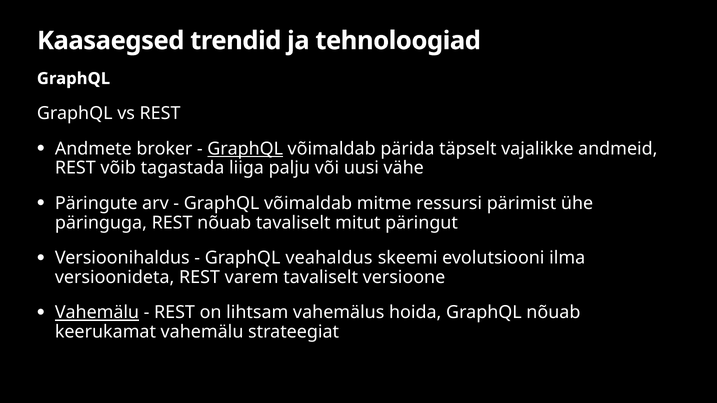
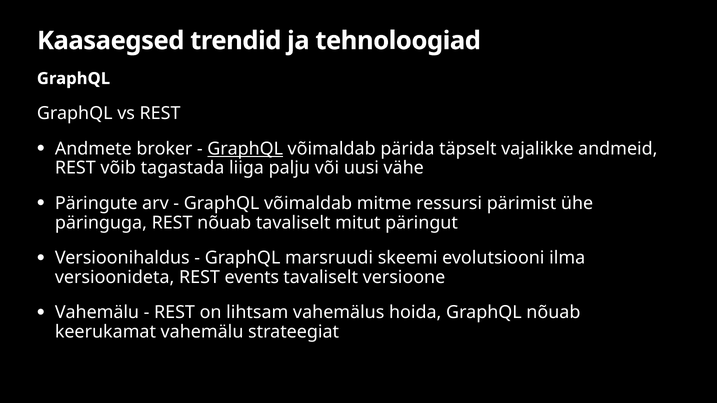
veahaldus: veahaldus -> marsruudi
varem: varem -> events
Vahemälu at (97, 313) underline: present -> none
